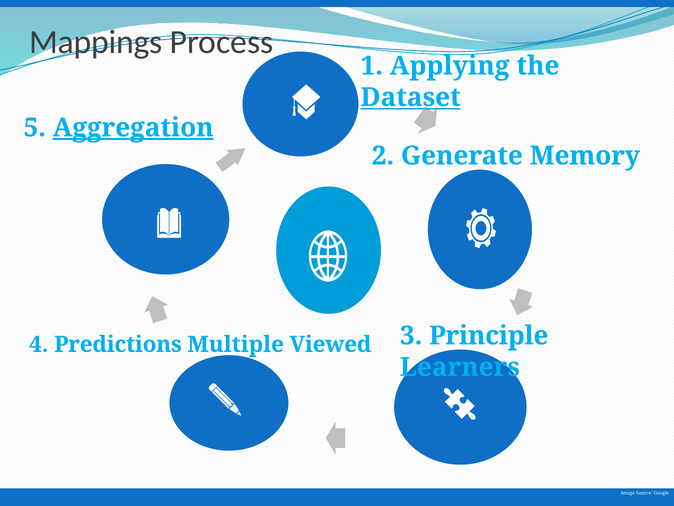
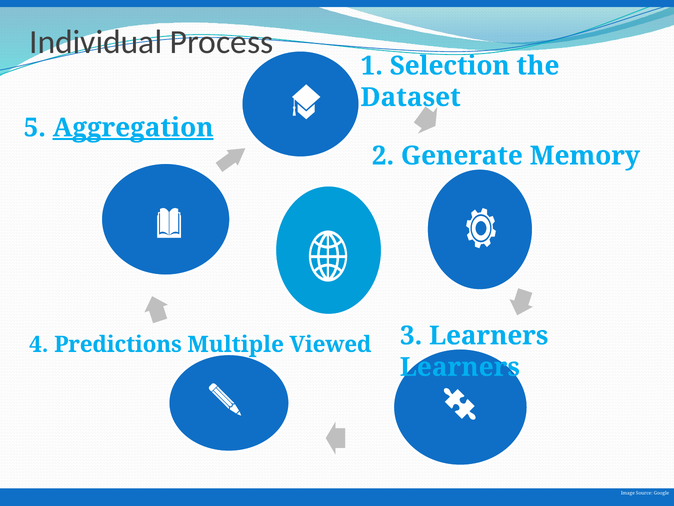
Mappings: Mappings -> Individual
Applying: Applying -> Selection
Dataset underline: present -> none
3 Principle: Principle -> Learners
